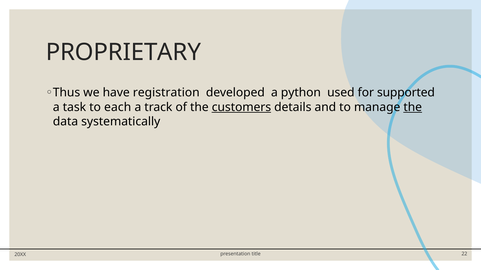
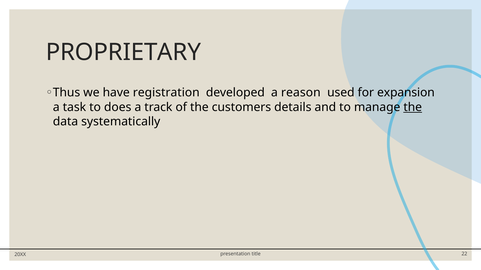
python: python -> reason
supported: supported -> expansion
each: each -> does
customers underline: present -> none
